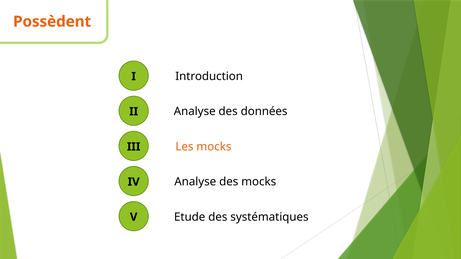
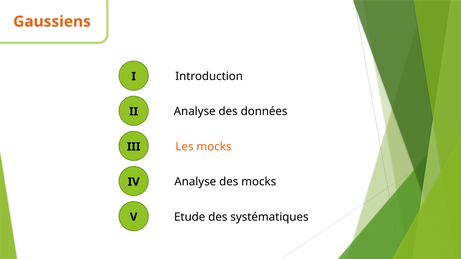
Possèdent: Possèdent -> Gaussiens
